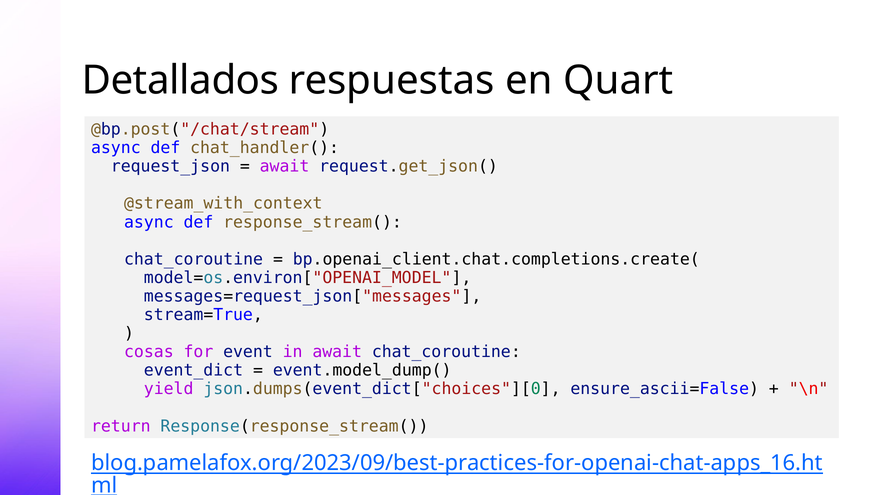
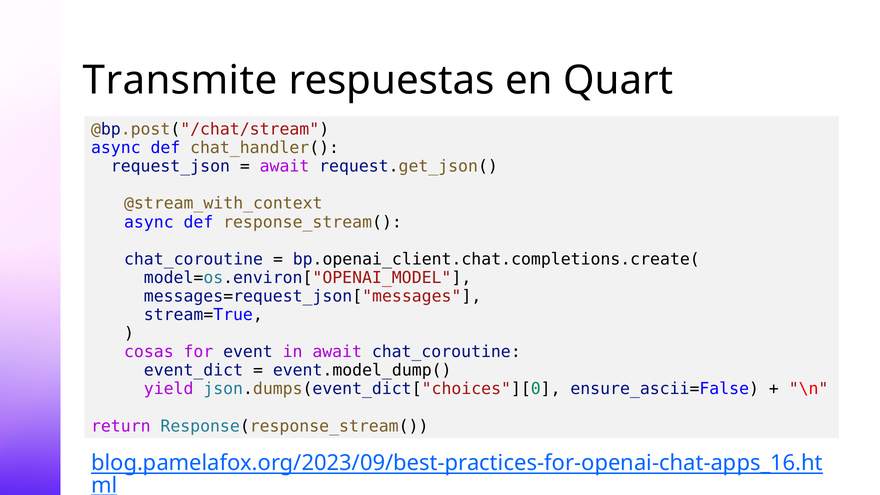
Detallados: Detallados -> Transmite
